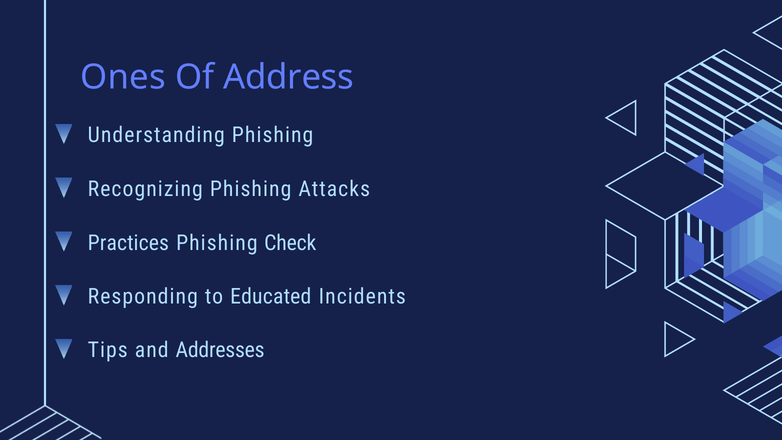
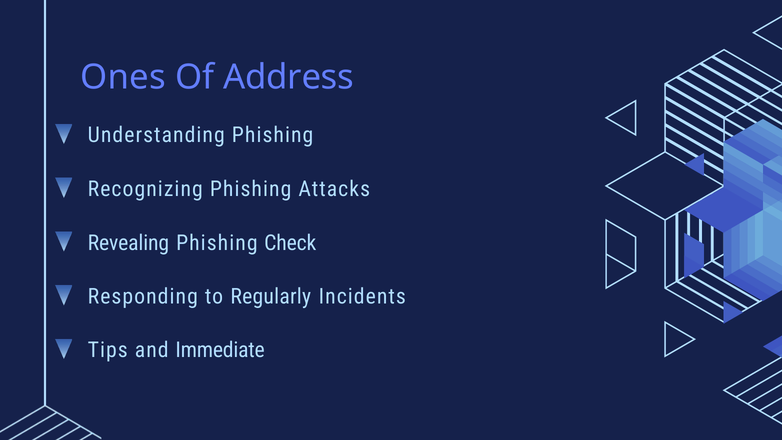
Practices: Practices -> Revealing
Educated: Educated -> Regularly
Addresses: Addresses -> Immediate
